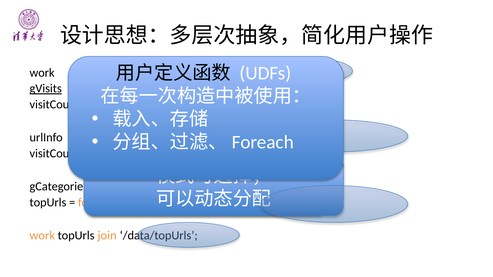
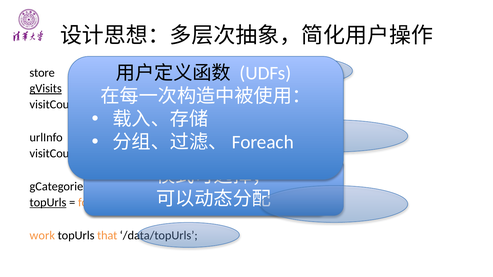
work at (42, 73): work -> store
topUrls at (48, 203) underline: none -> present
topUrls join: join -> that
